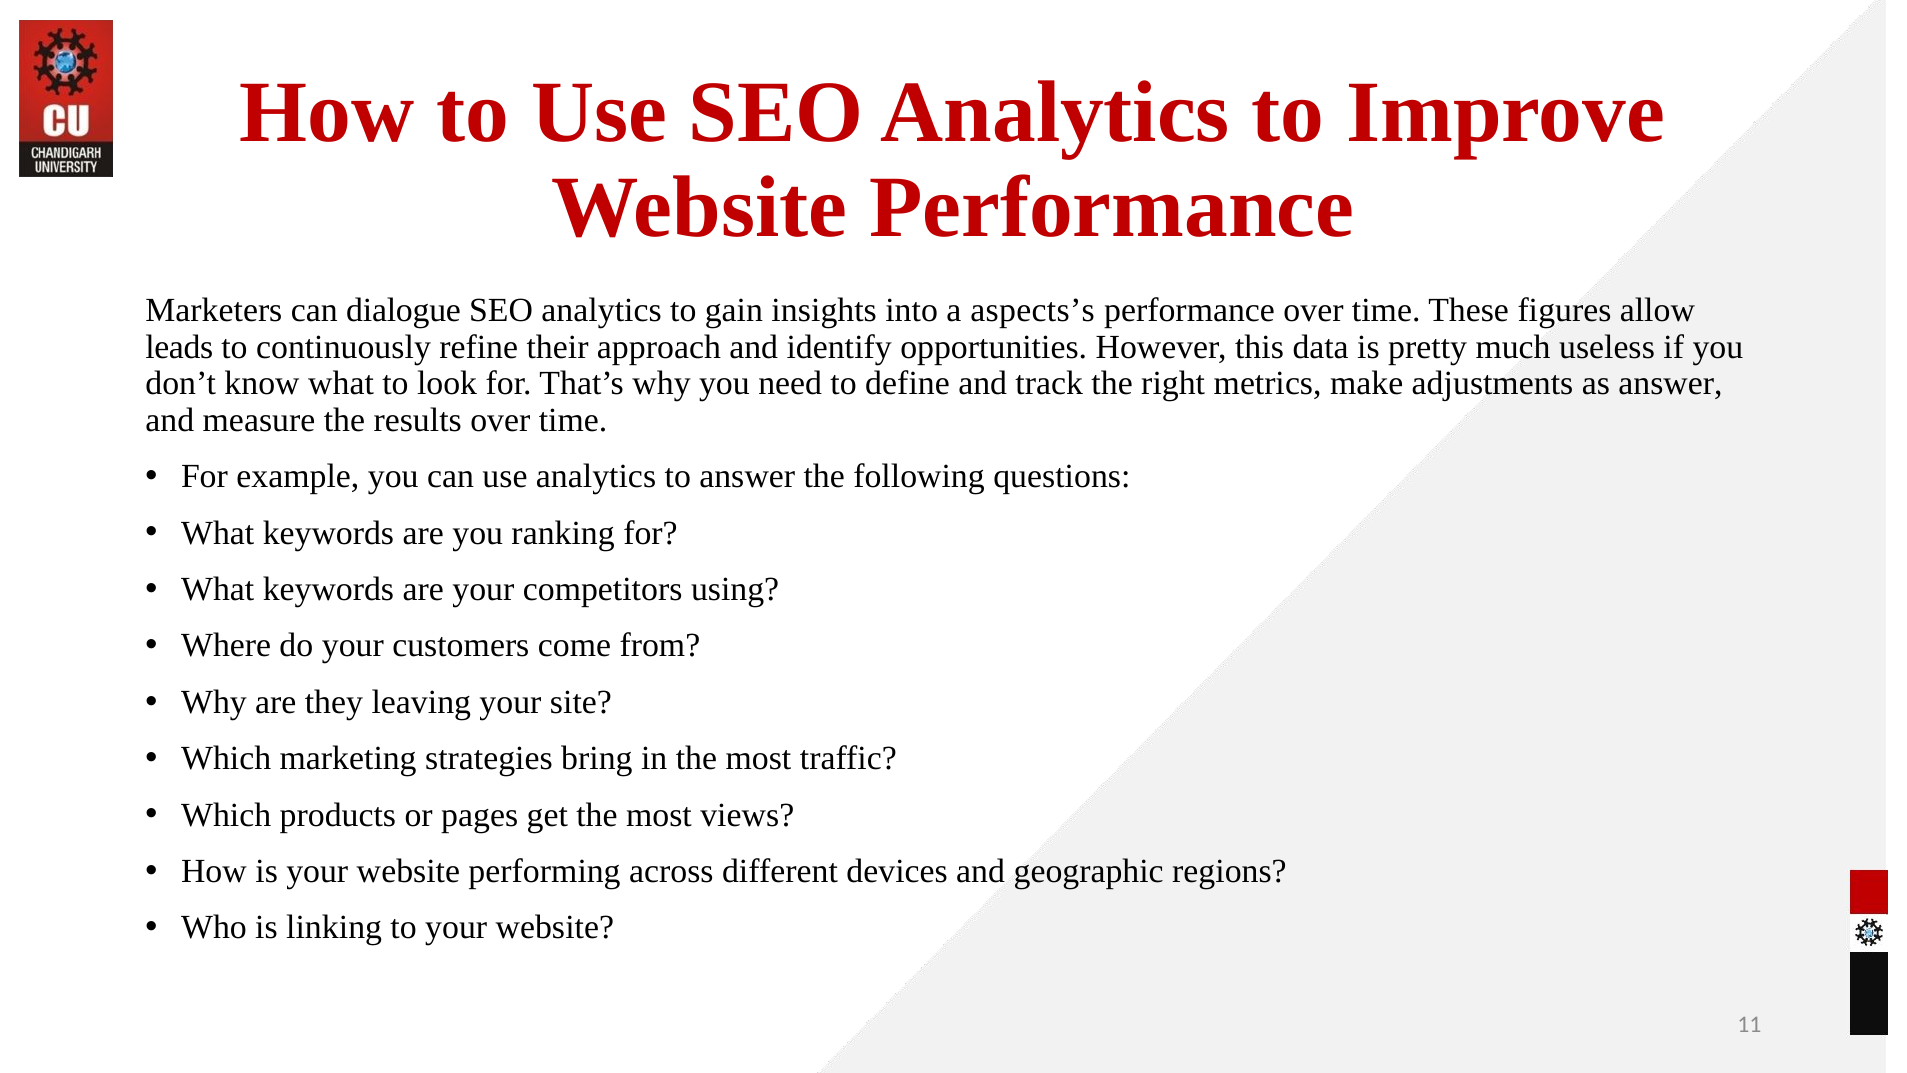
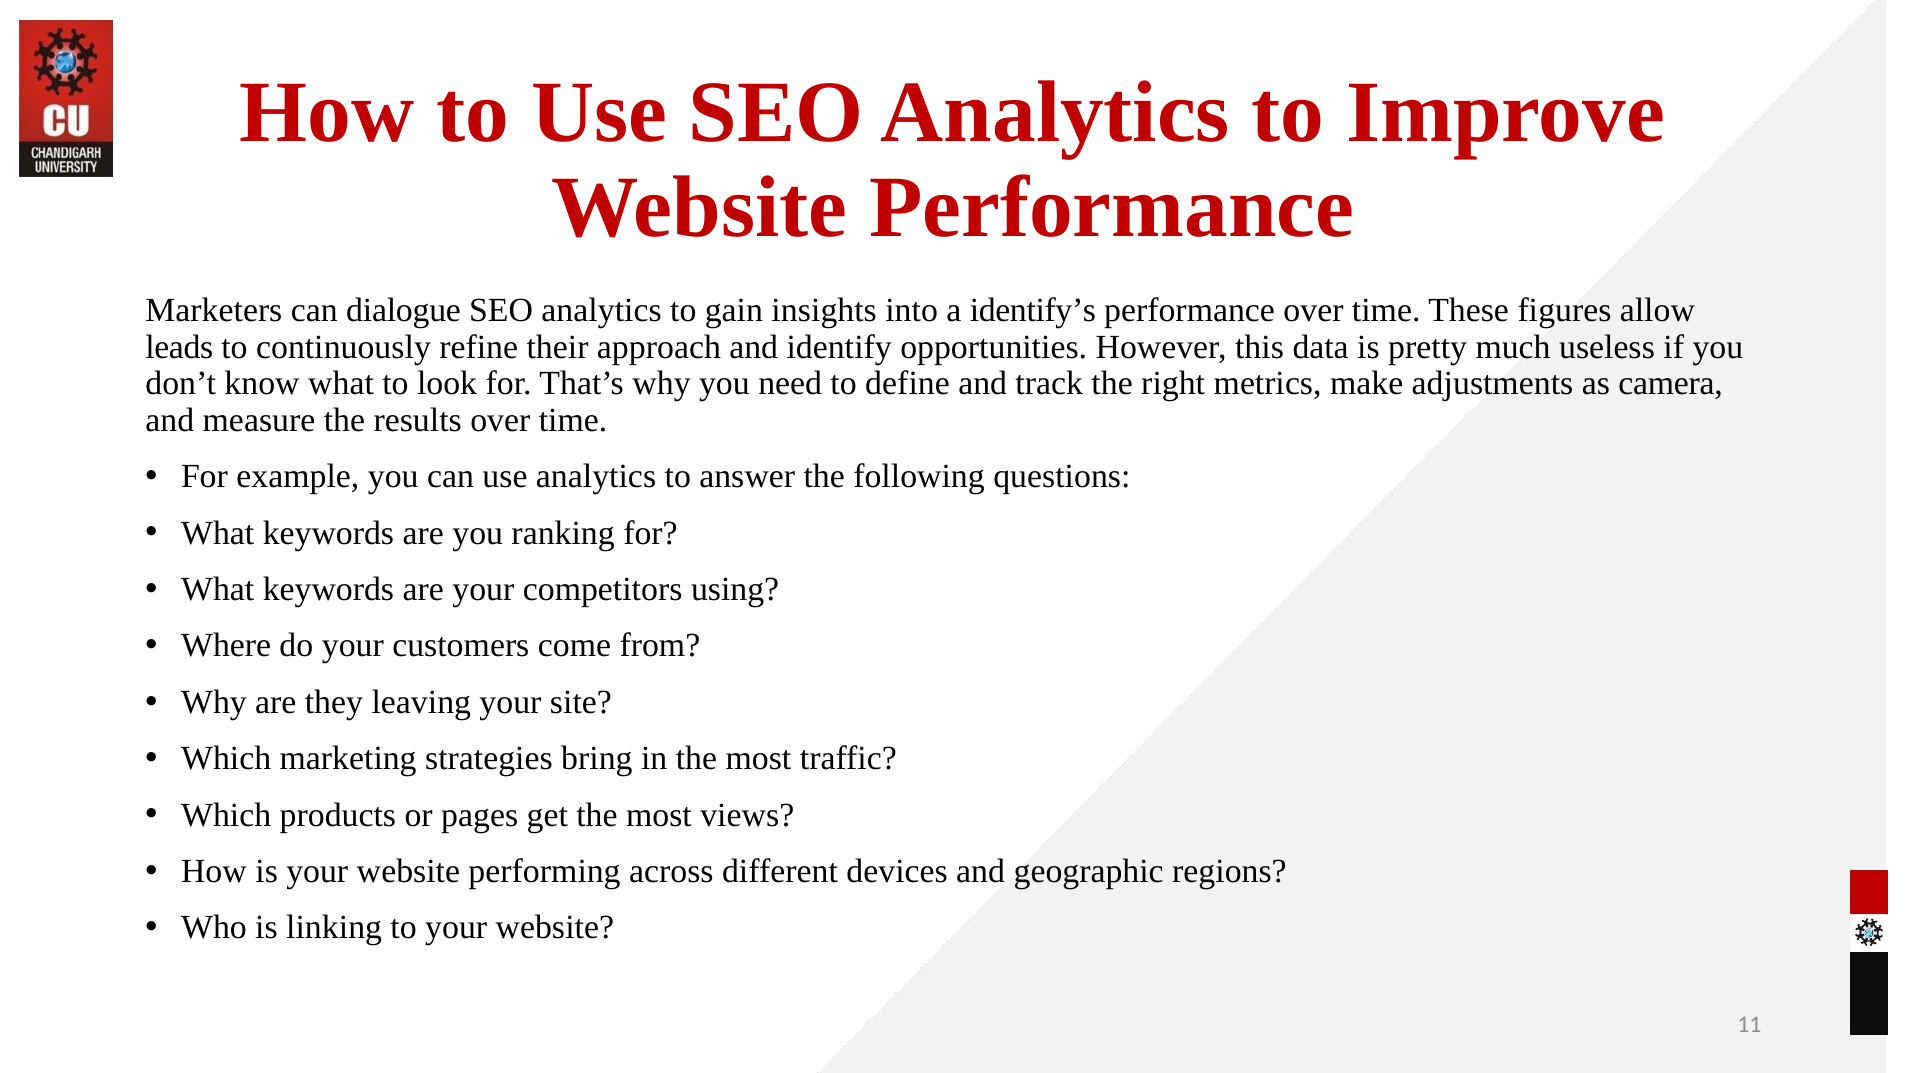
aspects’s: aspects’s -> identify’s
as answer: answer -> camera
